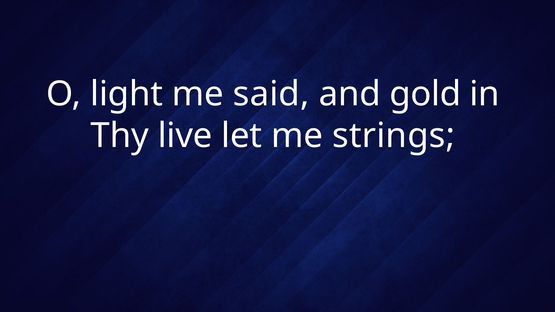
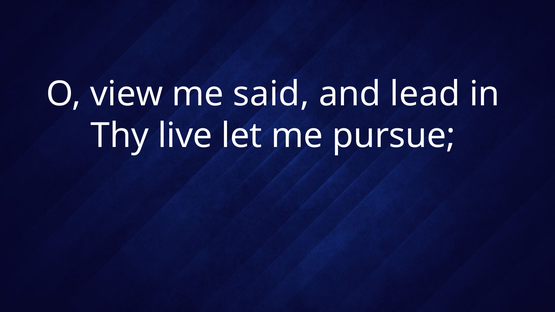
light: light -> view
gold: gold -> lead
strings: strings -> pursue
